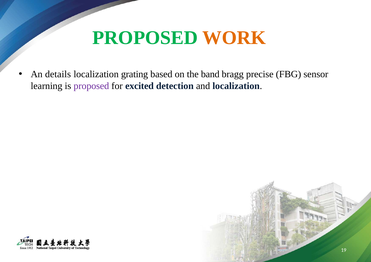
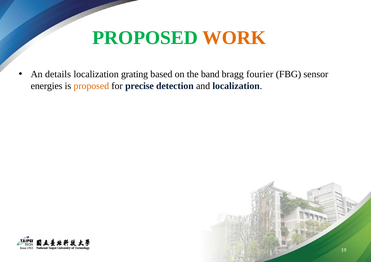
precise: precise -> fourier
learning: learning -> energies
proposed at (91, 86) colour: purple -> orange
excited: excited -> precise
